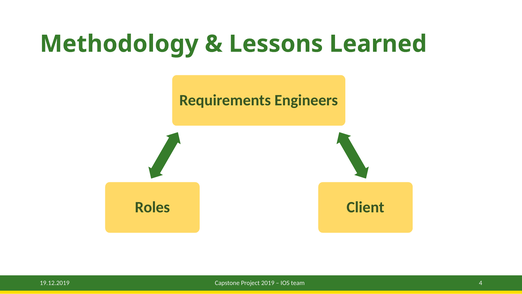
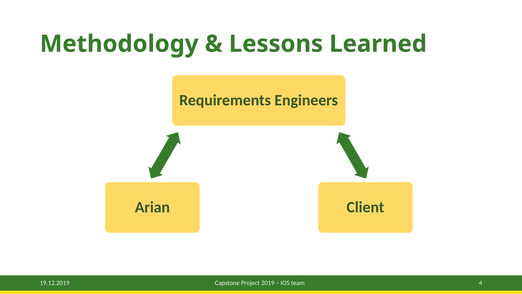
Roles: Roles -> Arian
